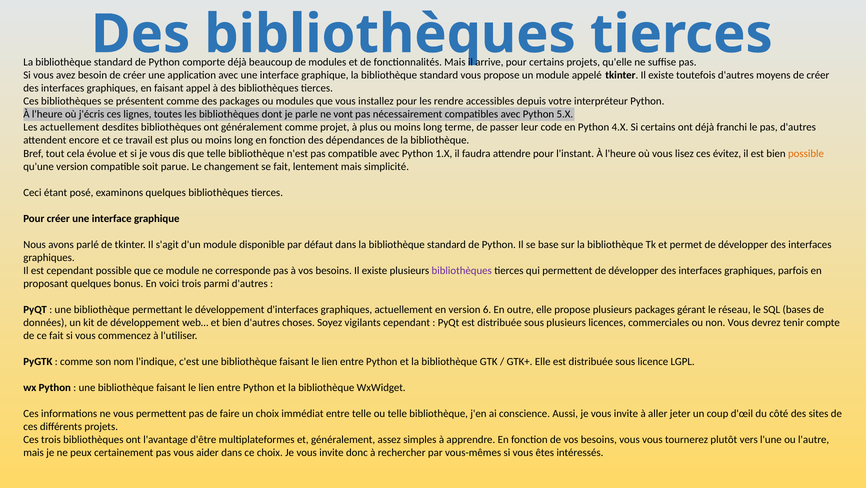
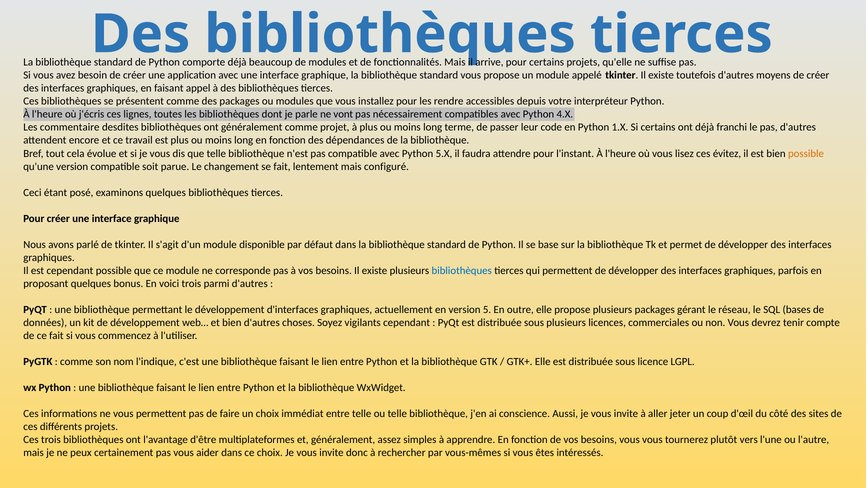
5.X: 5.X -> 4.X
Les actuellement: actuellement -> commentaire
4.X: 4.X -> 1.X
1.X: 1.X -> 5.X
simplicité: simplicité -> configuré
bibliothèques at (462, 271) colour: purple -> blue
6: 6 -> 5
